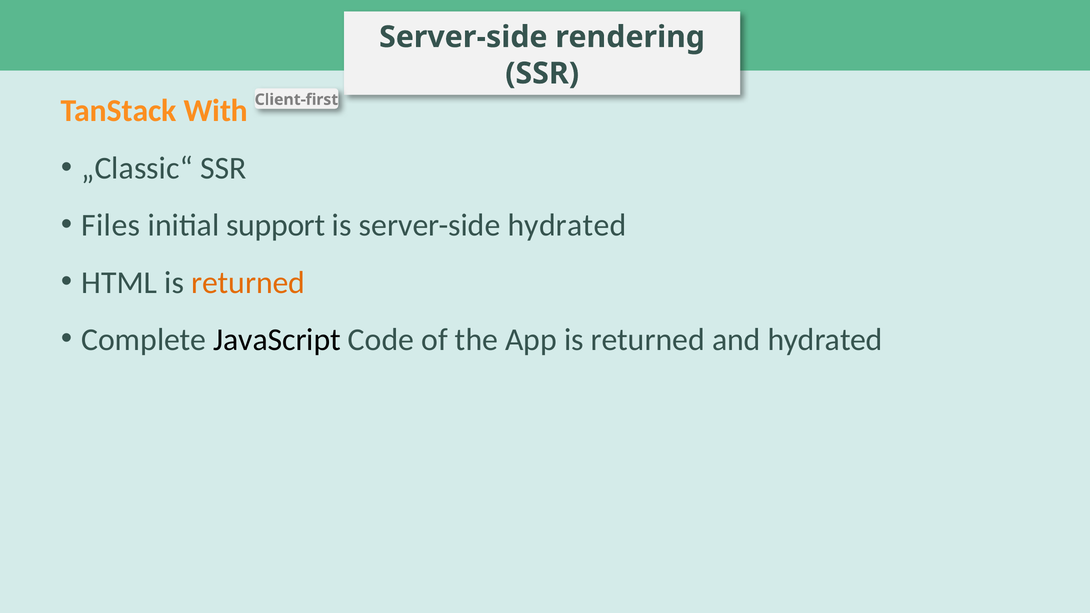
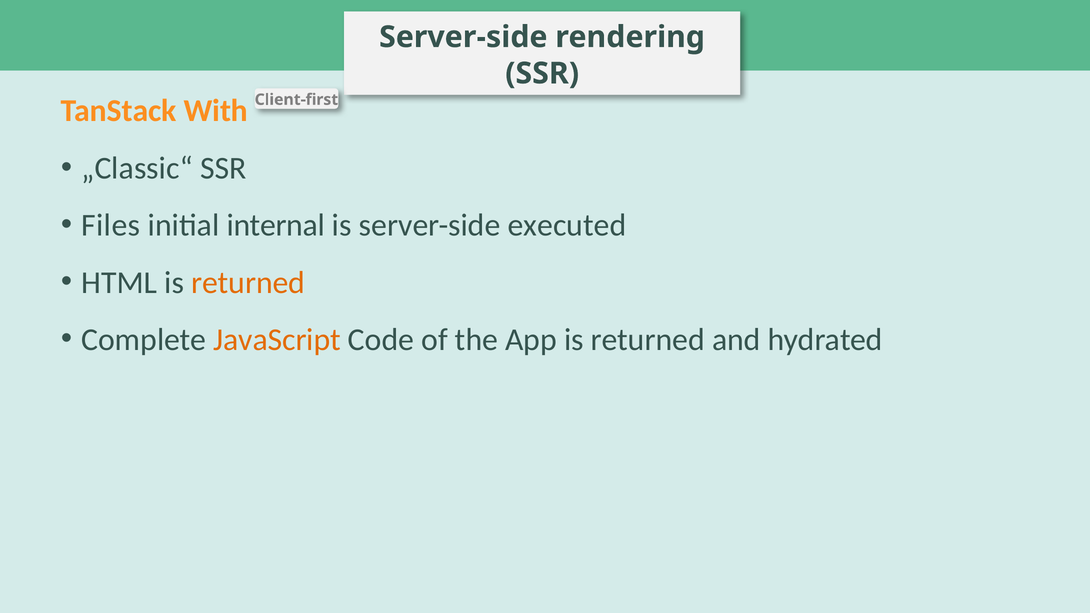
support: support -> internal
server-side hydrated: hydrated -> executed
JavaScript colour: black -> orange
